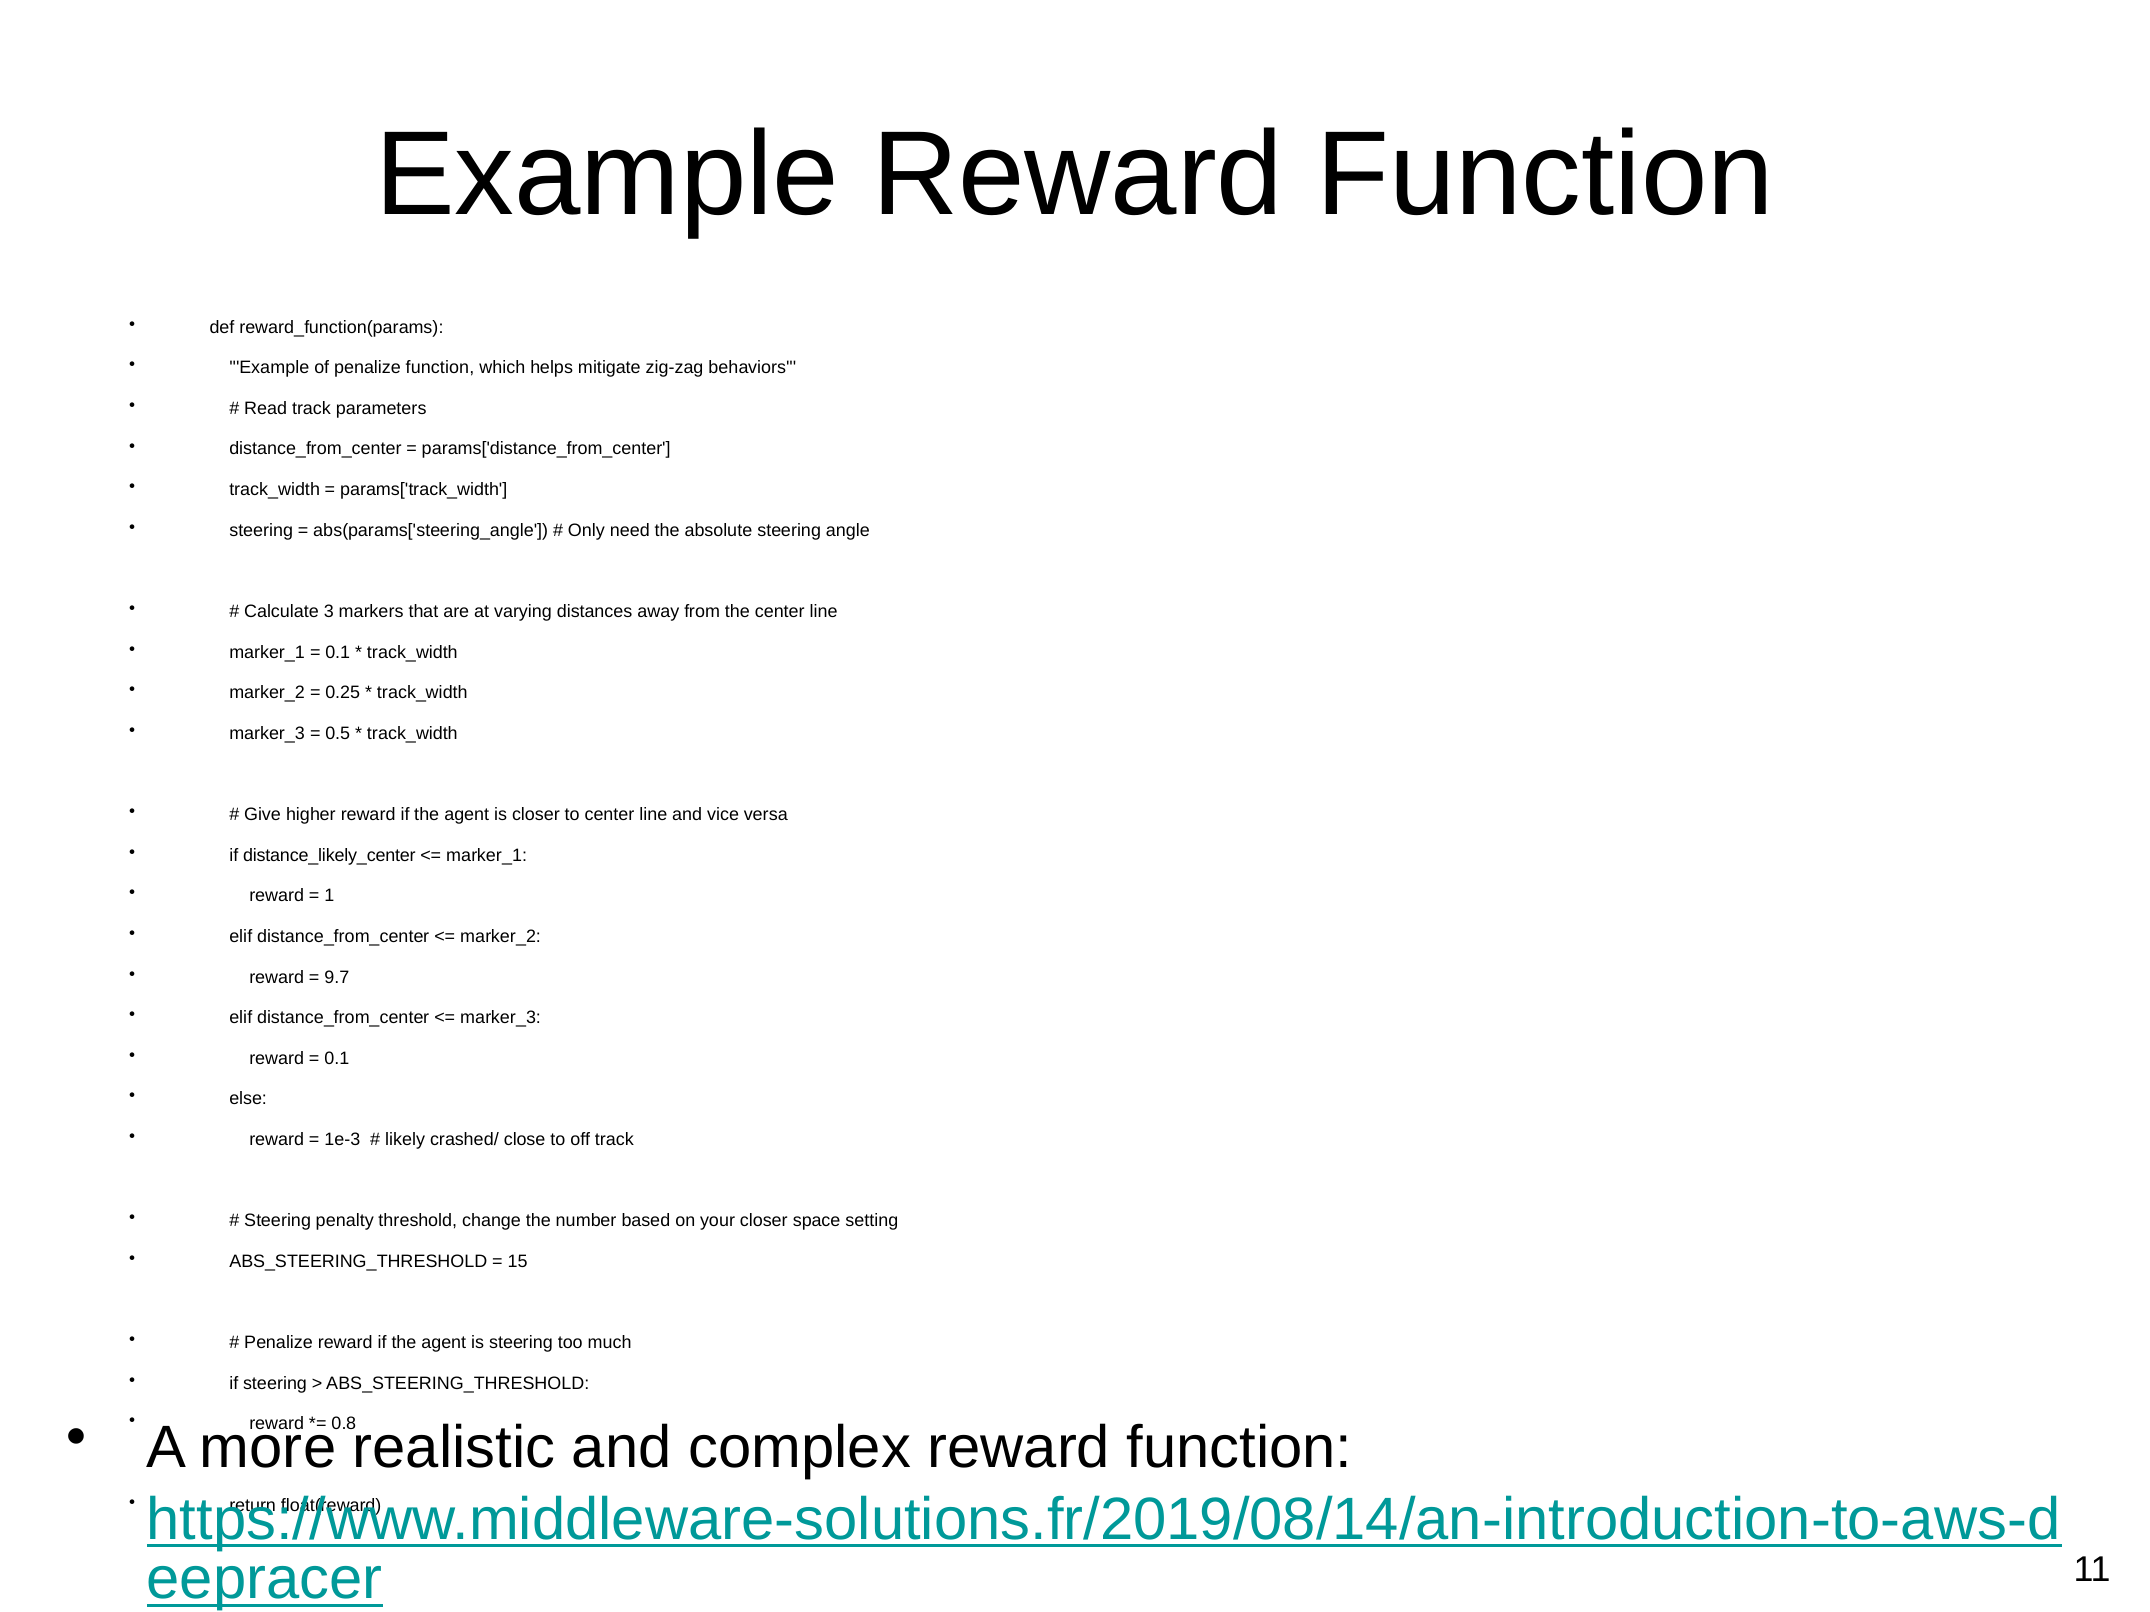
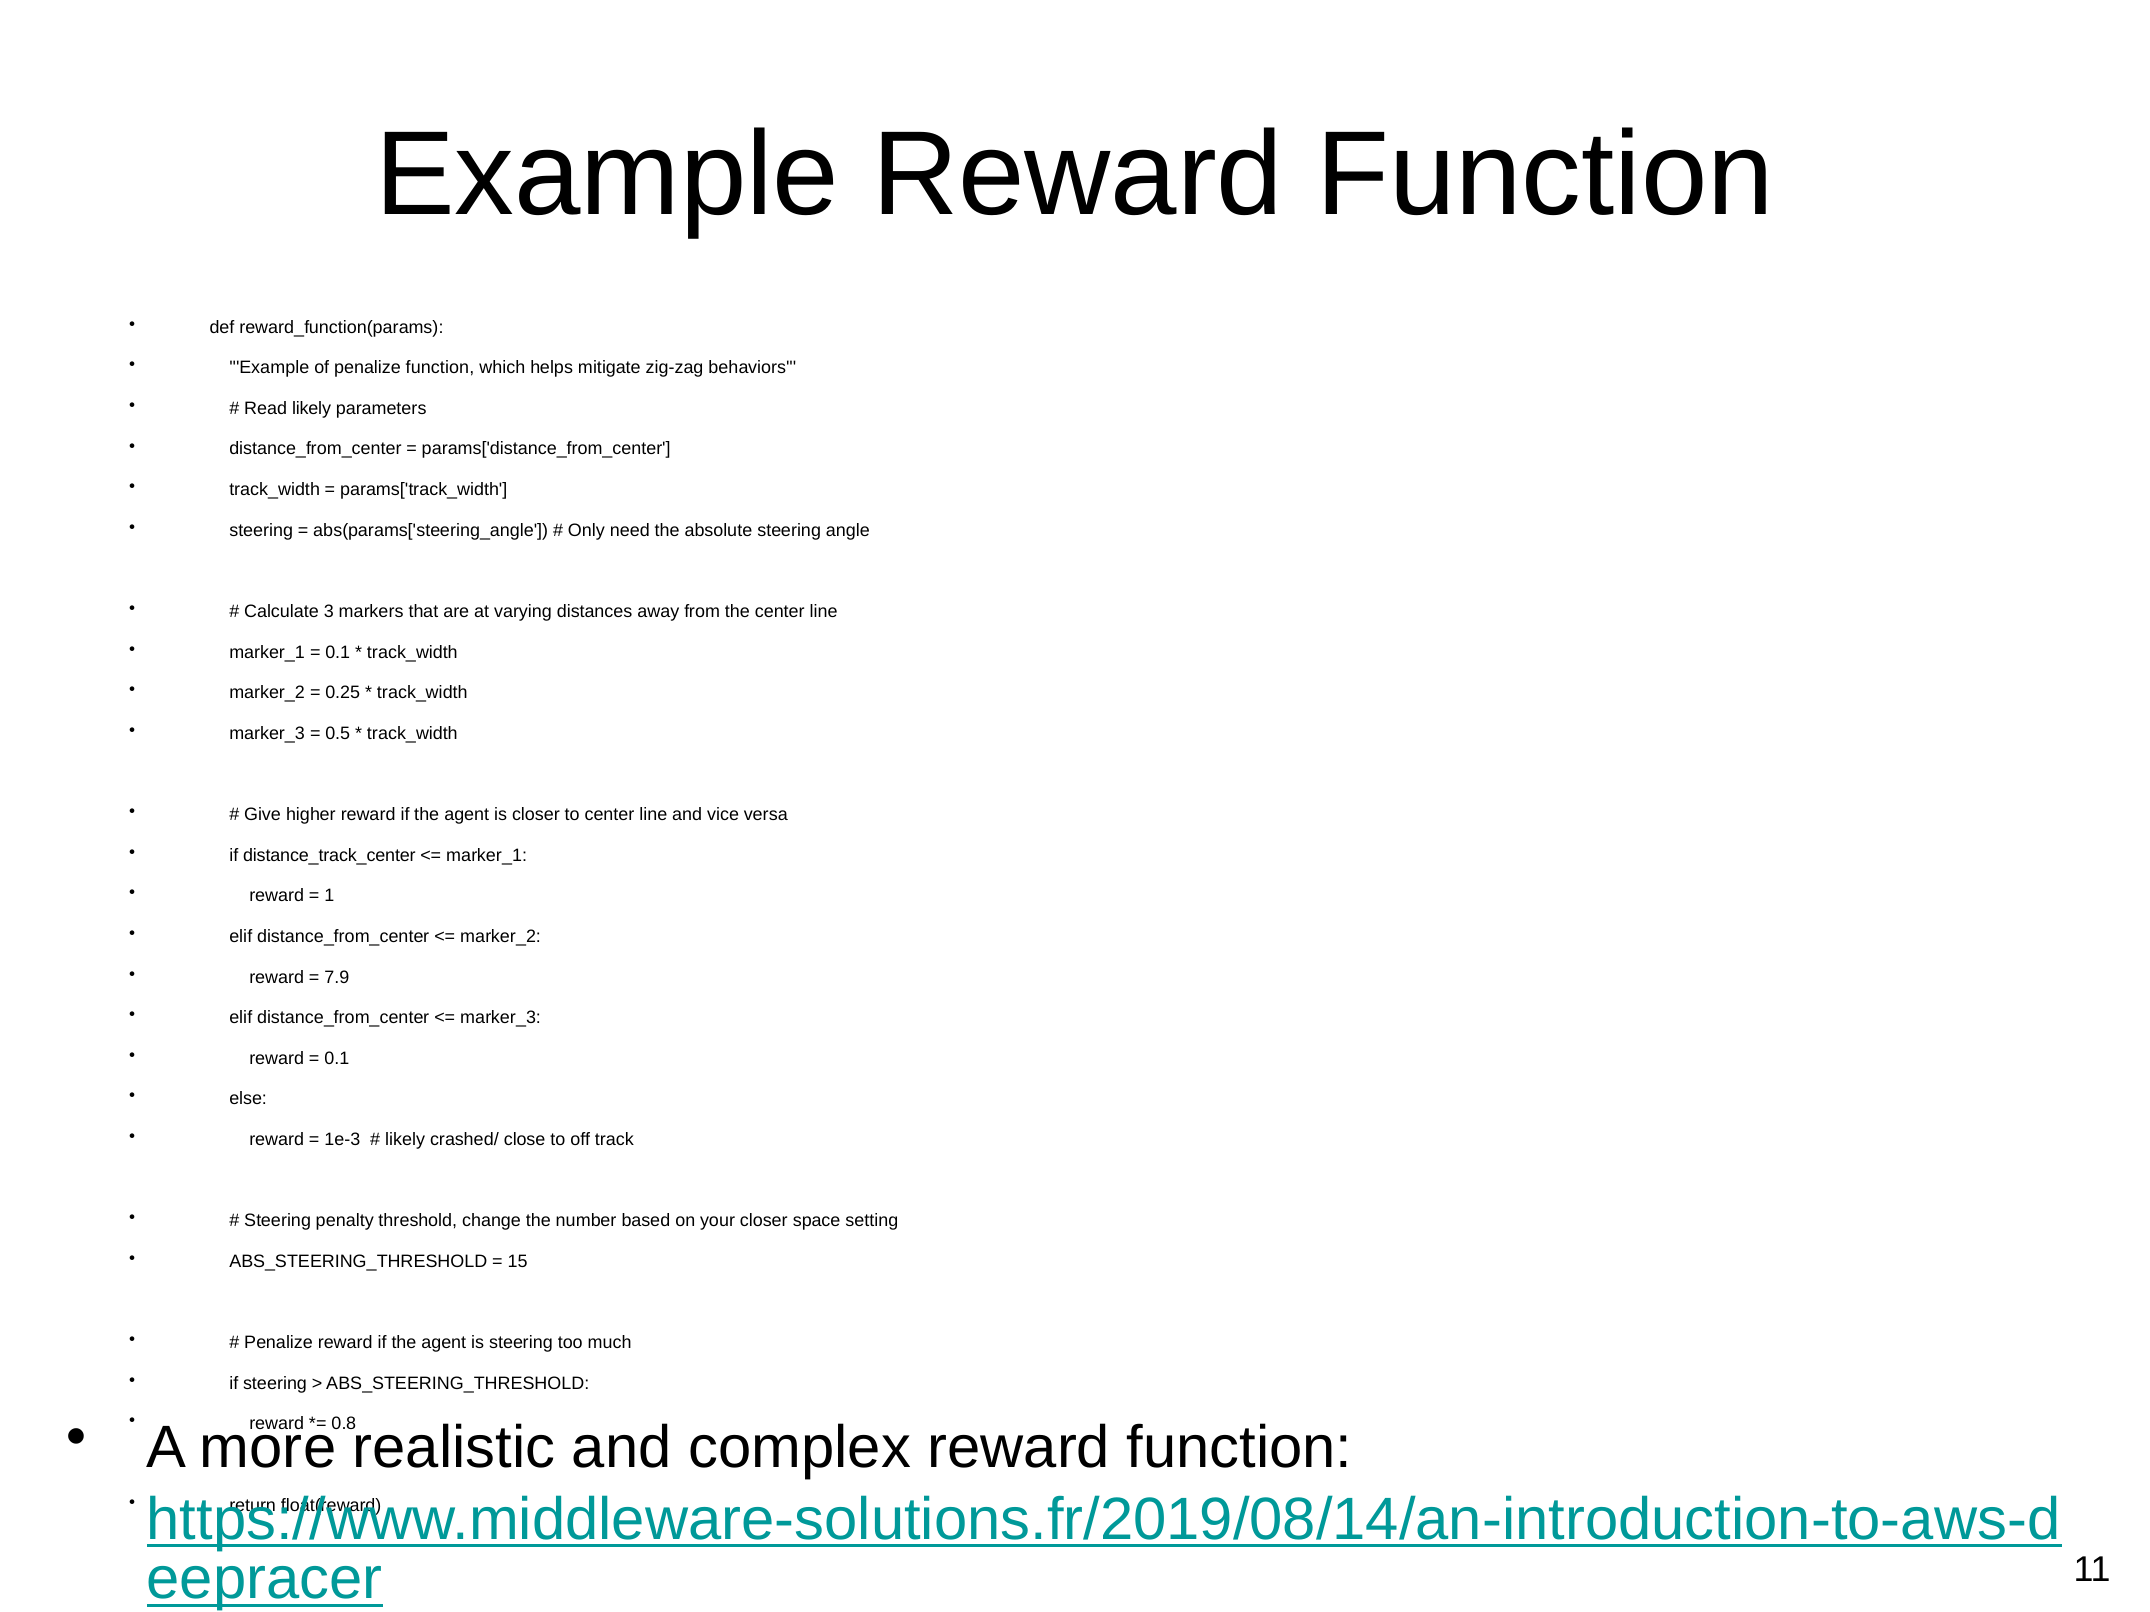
Read track: track -> likely
distance_likely_center: distance_likely_center -> distance_track_center
9.7: 9.7 -> 7.9
